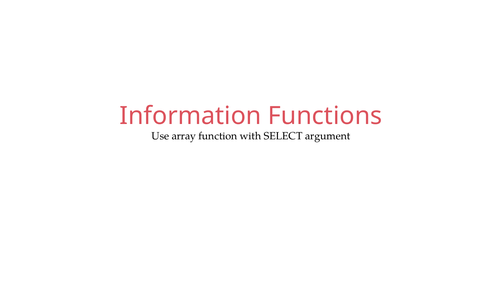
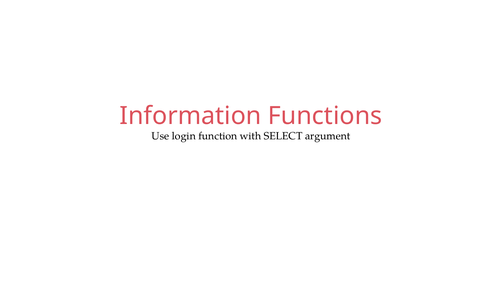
array: array -> login
